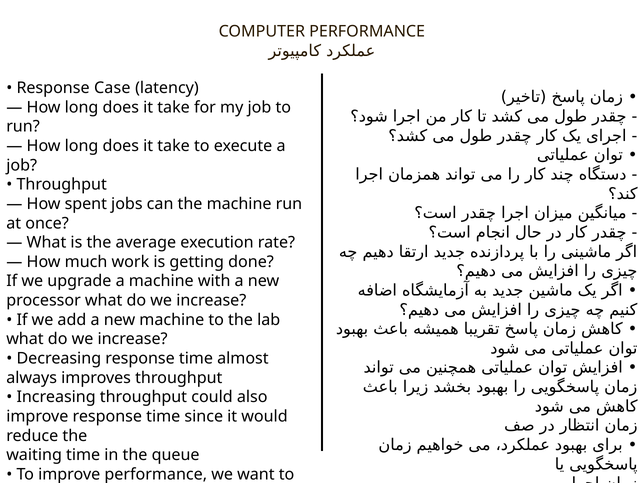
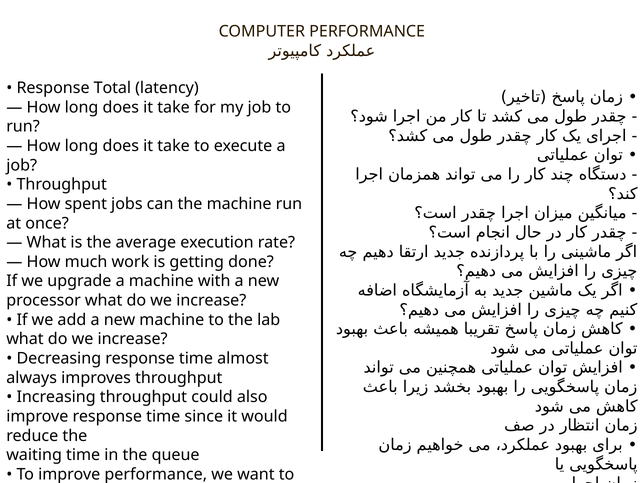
Case: Case -> Total
